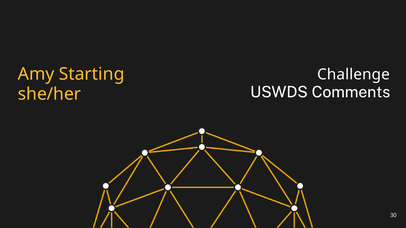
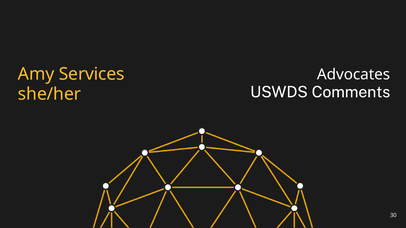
Starting: Starting -> Services
Challenge: Challenge -> Advocates
